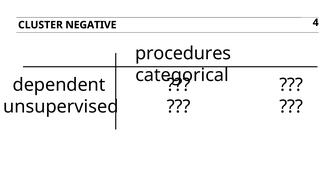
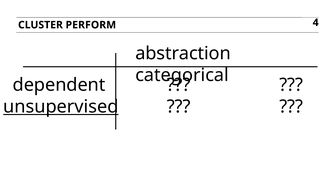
NEGATIVE: NEGATIVE -> PERFORM
procedures: procedures -> abstraction
unsupervised underline: none -> present
